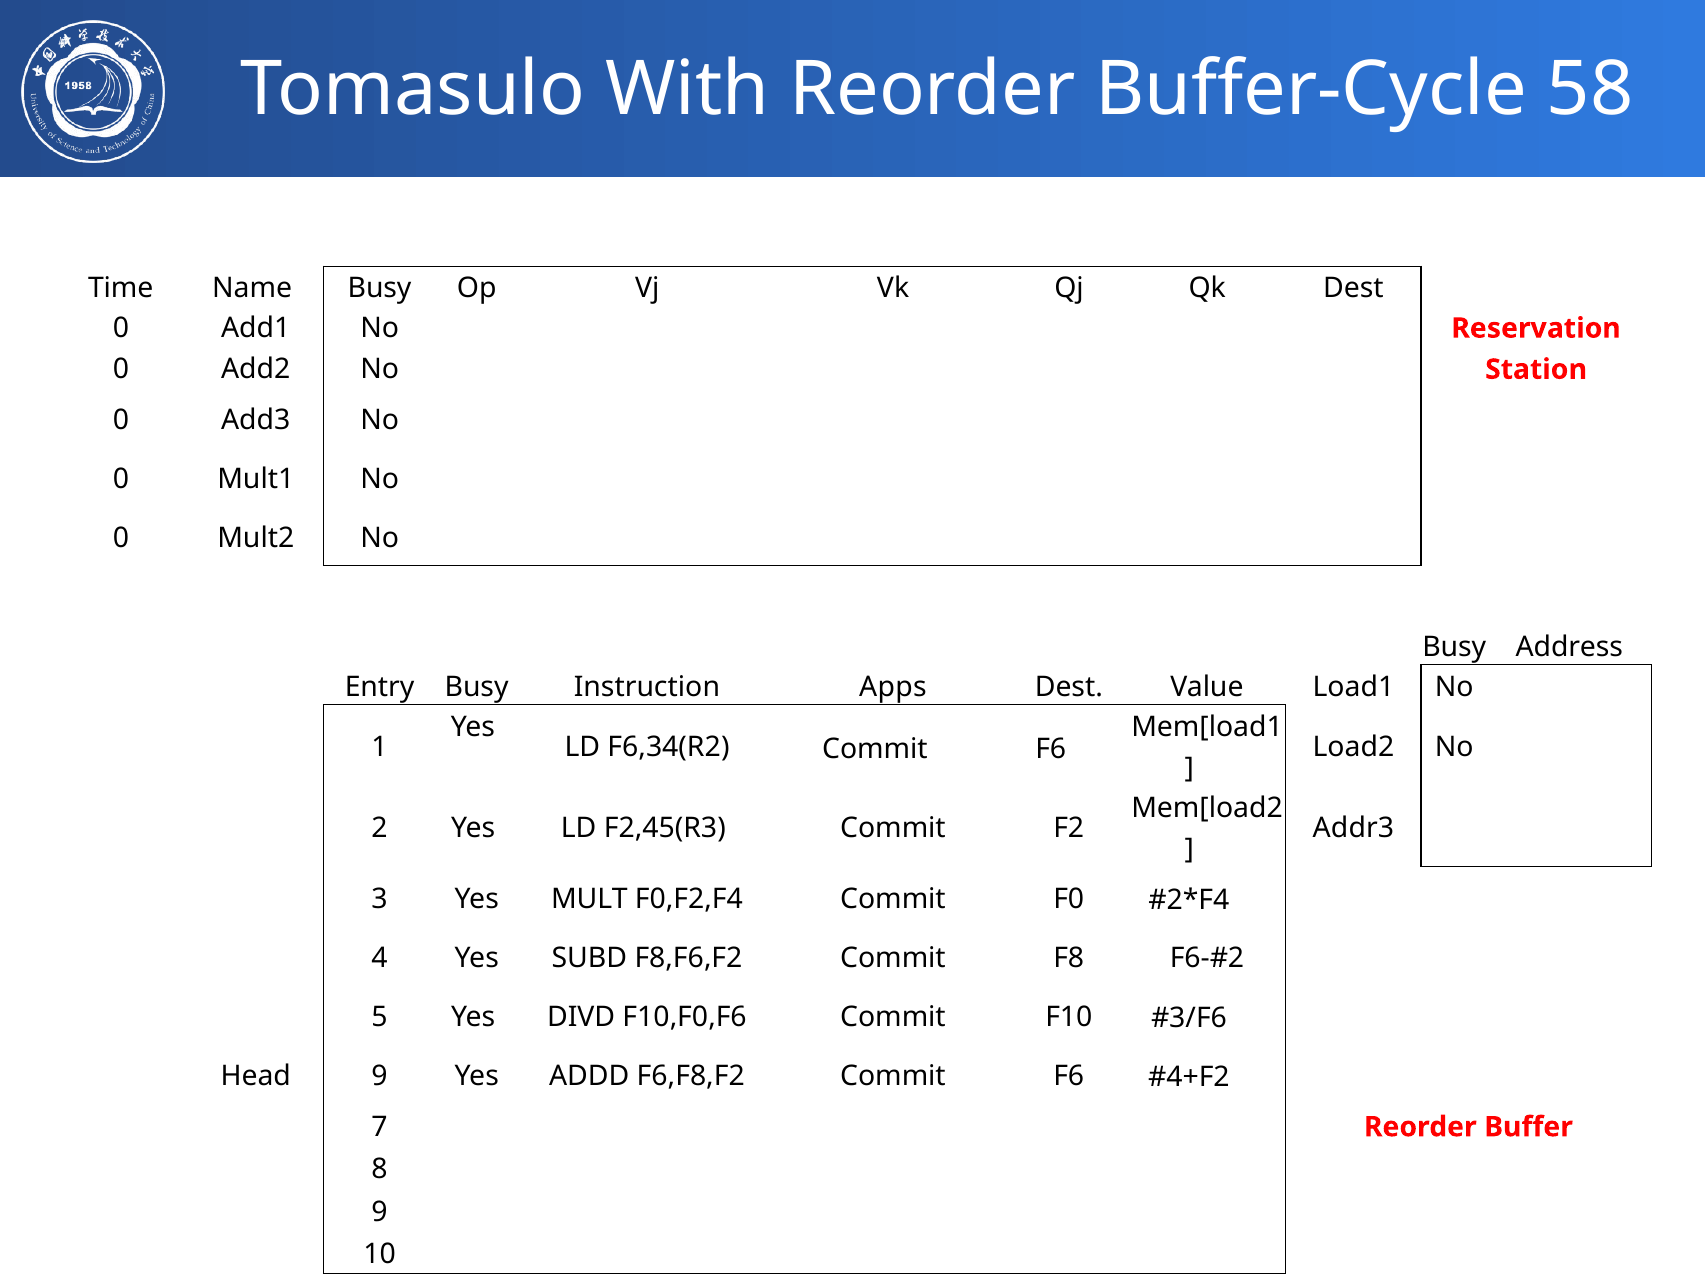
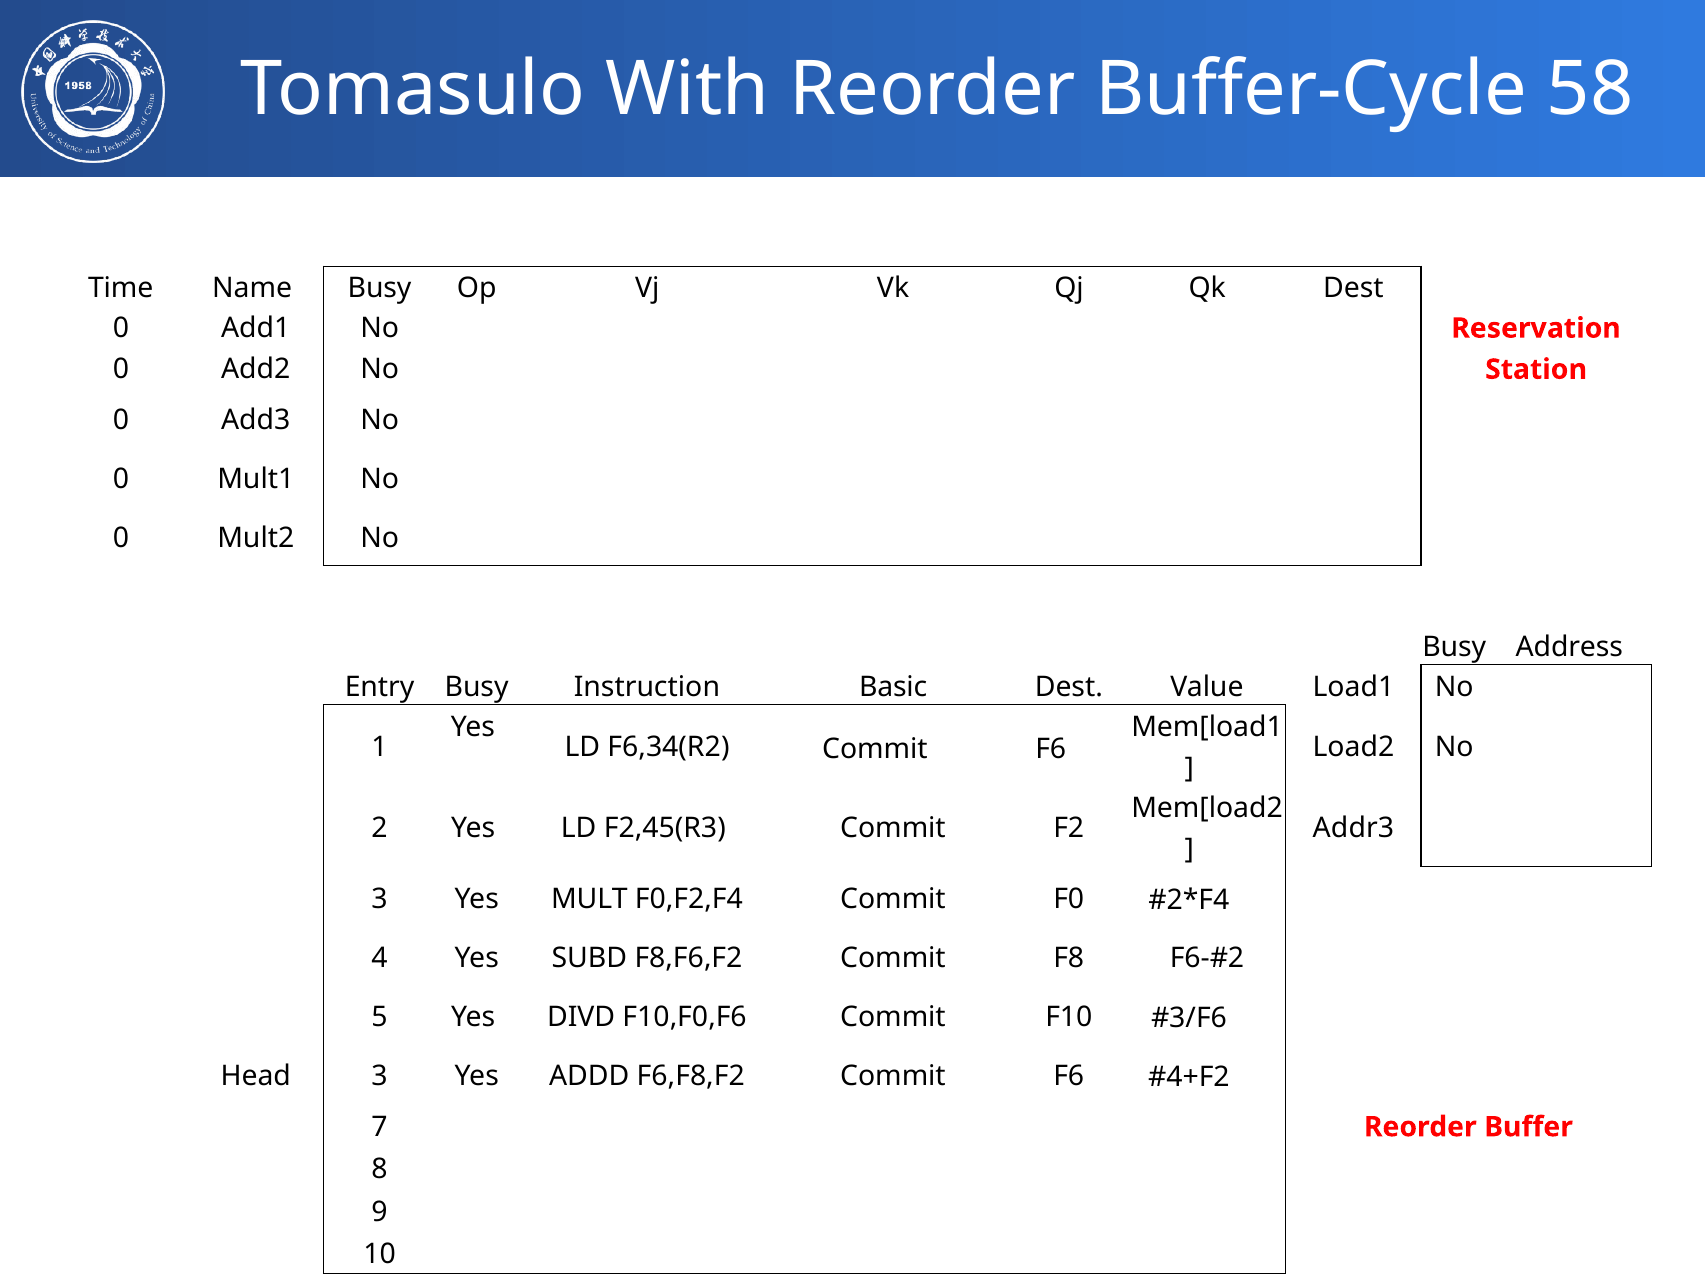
Apps: Apps -> Basic
Head 9: 9 -> 3
